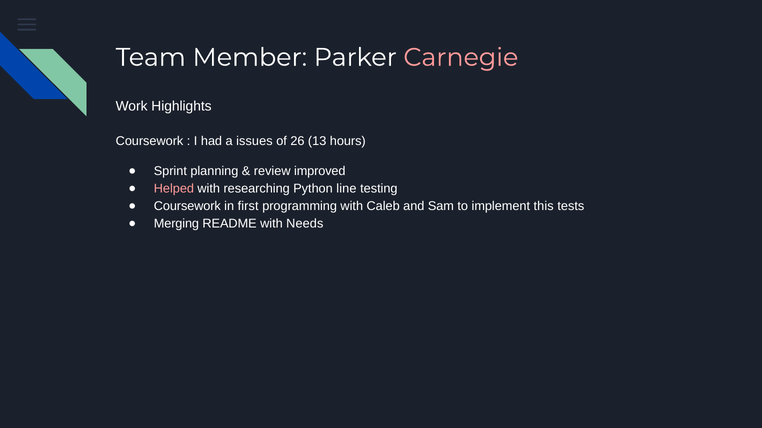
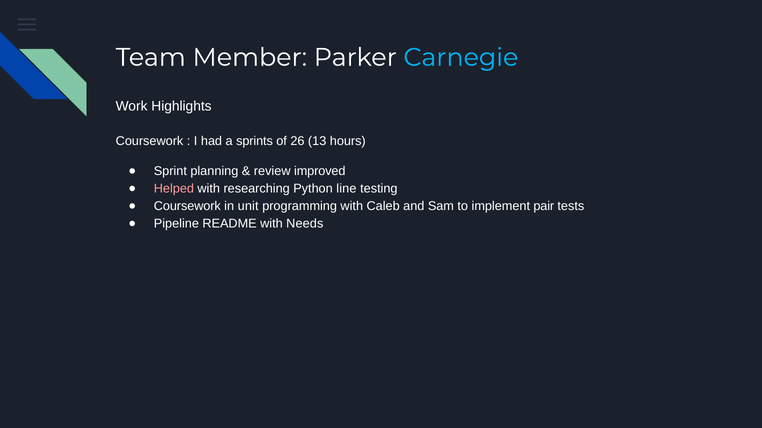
Carnegie colour: pink -> light blue
issues: issues -> sprints
first: first -> unit
this: this -> pair
Merging: Merging -> Pipeline
